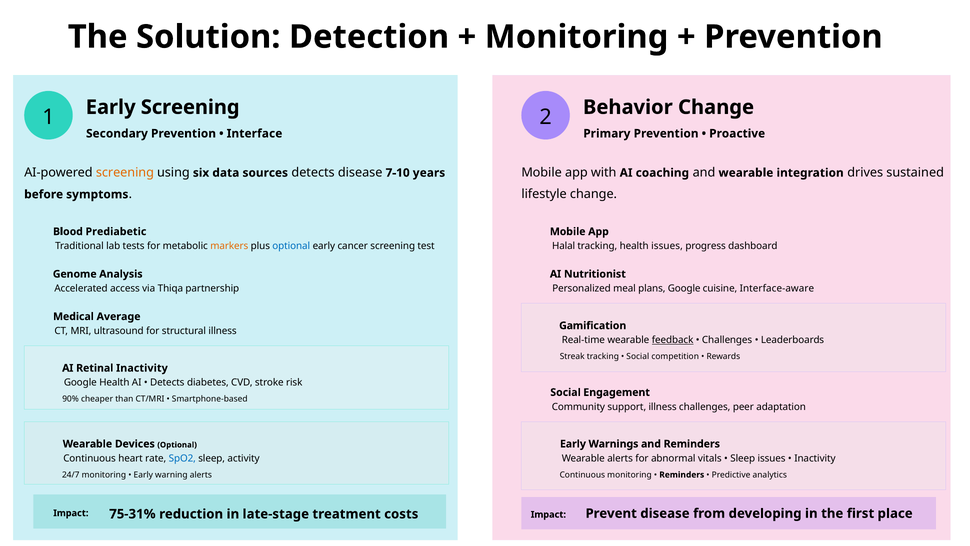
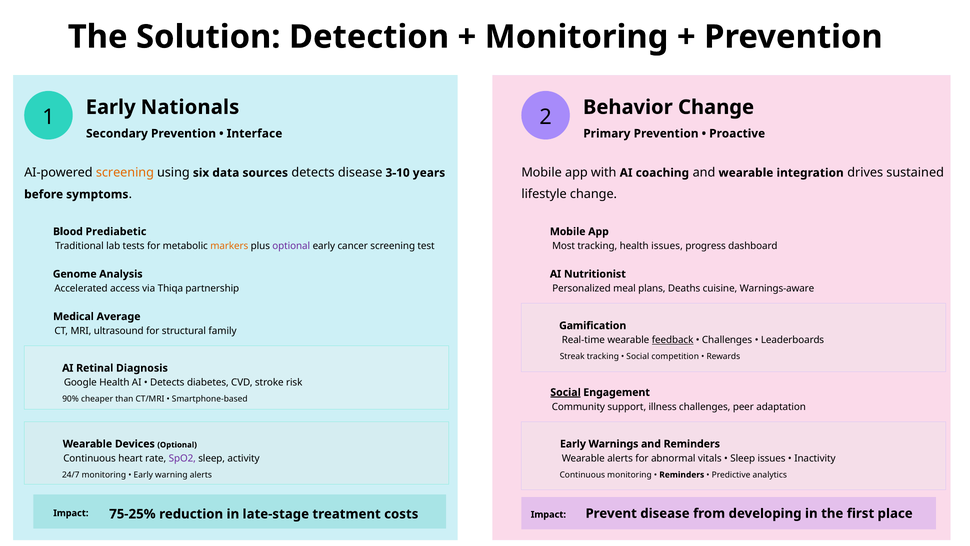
Early Screening: Screening -> Nationals
7-10: 7-10 -> 3-10
optional at (291, 246) colour: blue -> purple
Halal: Halal -> Most
plans Google: Google -> Deaths
Interface-aware: Interface-aware -> Warnings-aware
structural illness: illness -> family
Retinal Inactivity: Inactivity -> Diagnosis
Social at (565, 392) underline: none -> present
SpO2 colour: blue -> purple
75-31%: 75-31% -> 75-25%
